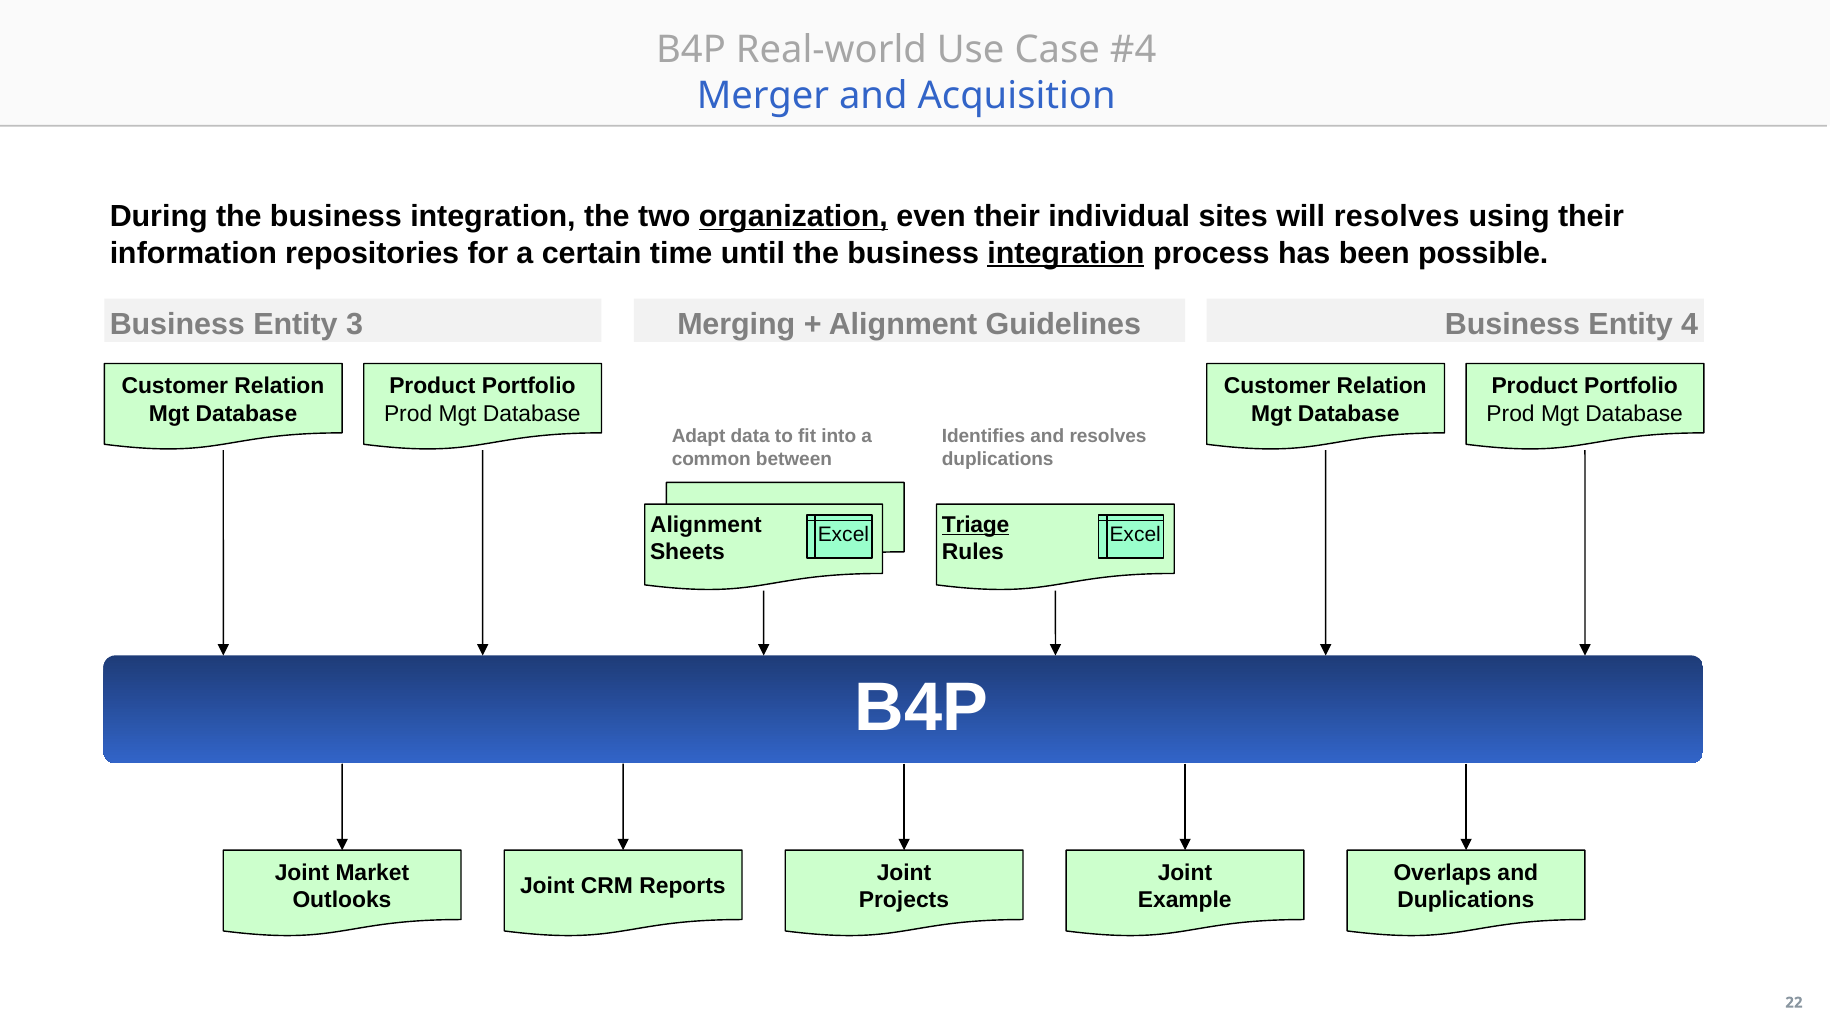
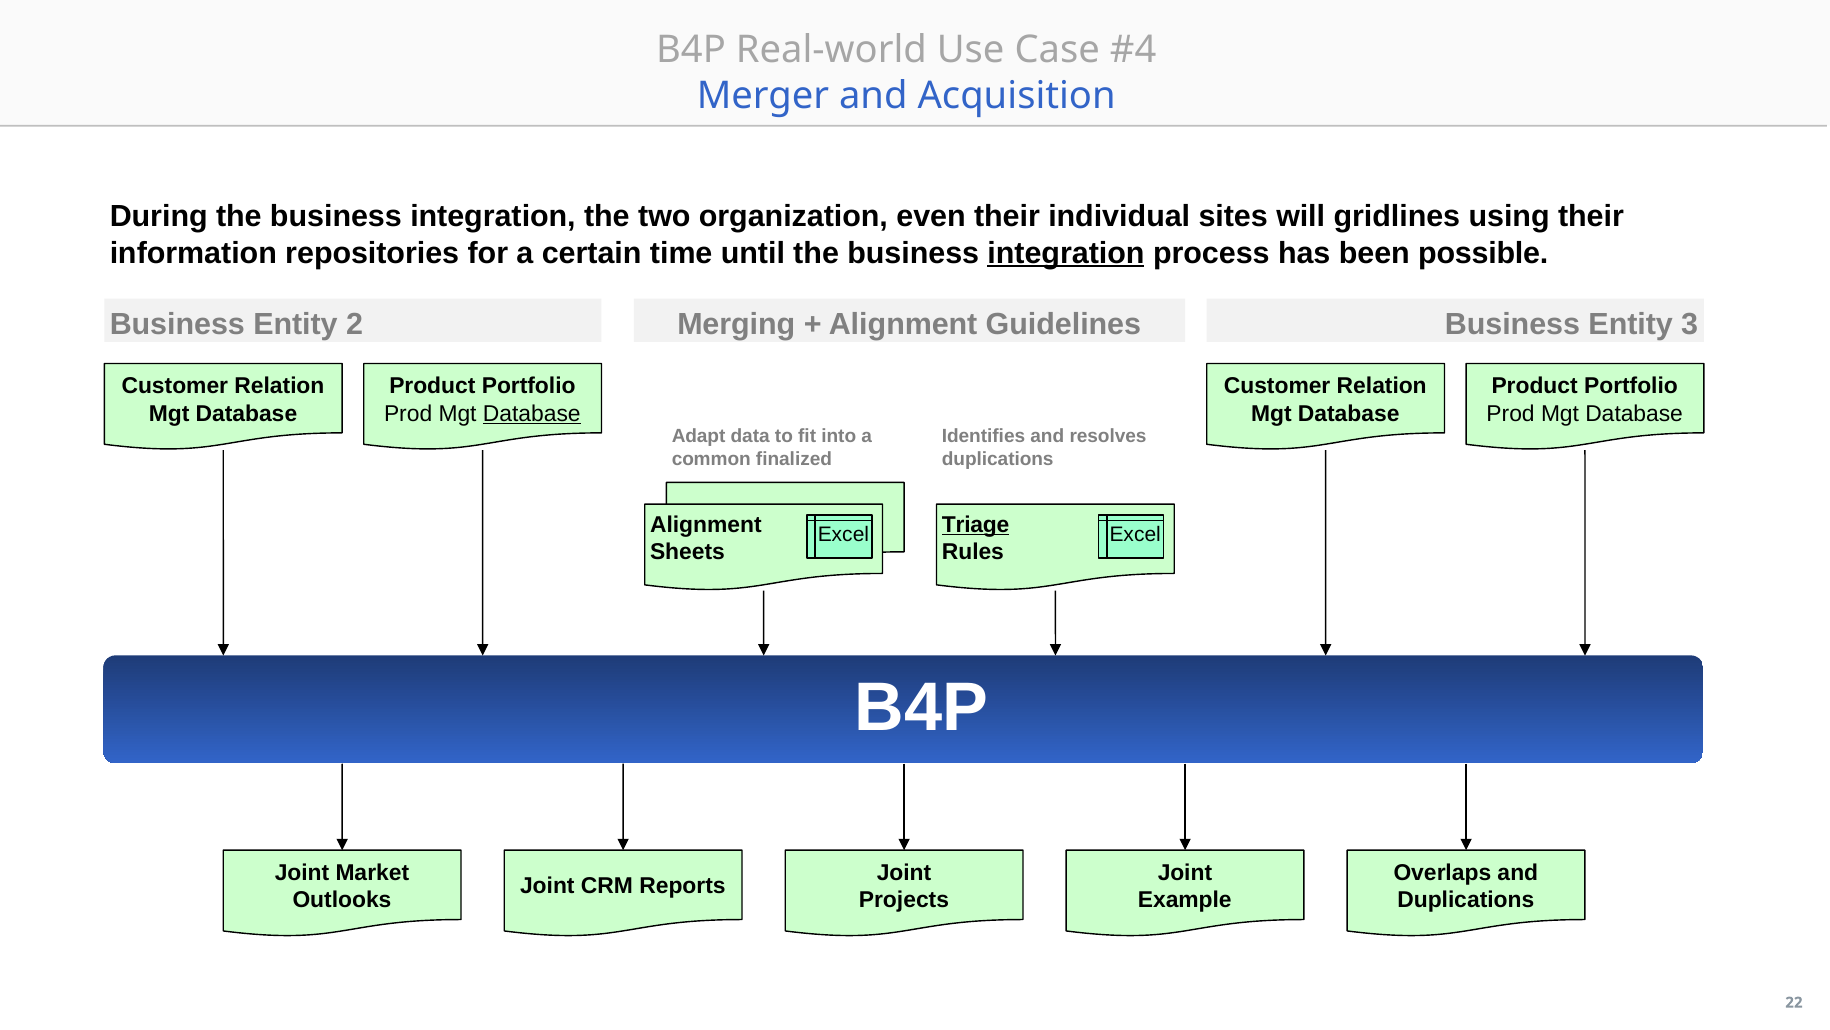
organization underline: present -> none
will resolves: resolves -> gridlines
3: 3 -> 2
4: 4 -> 3
Database at (532, 413) underline: none -> present
between: between -> finalized
